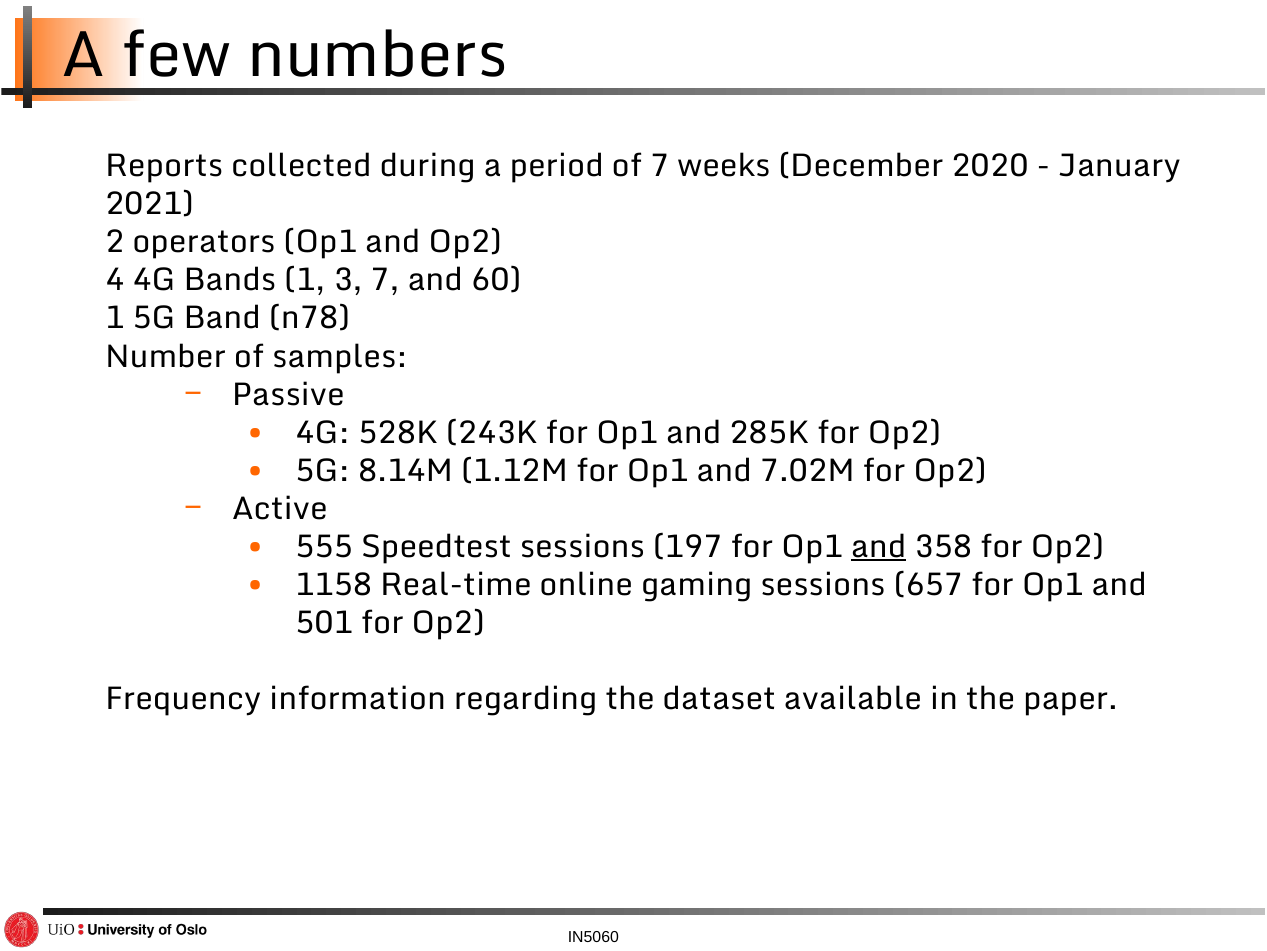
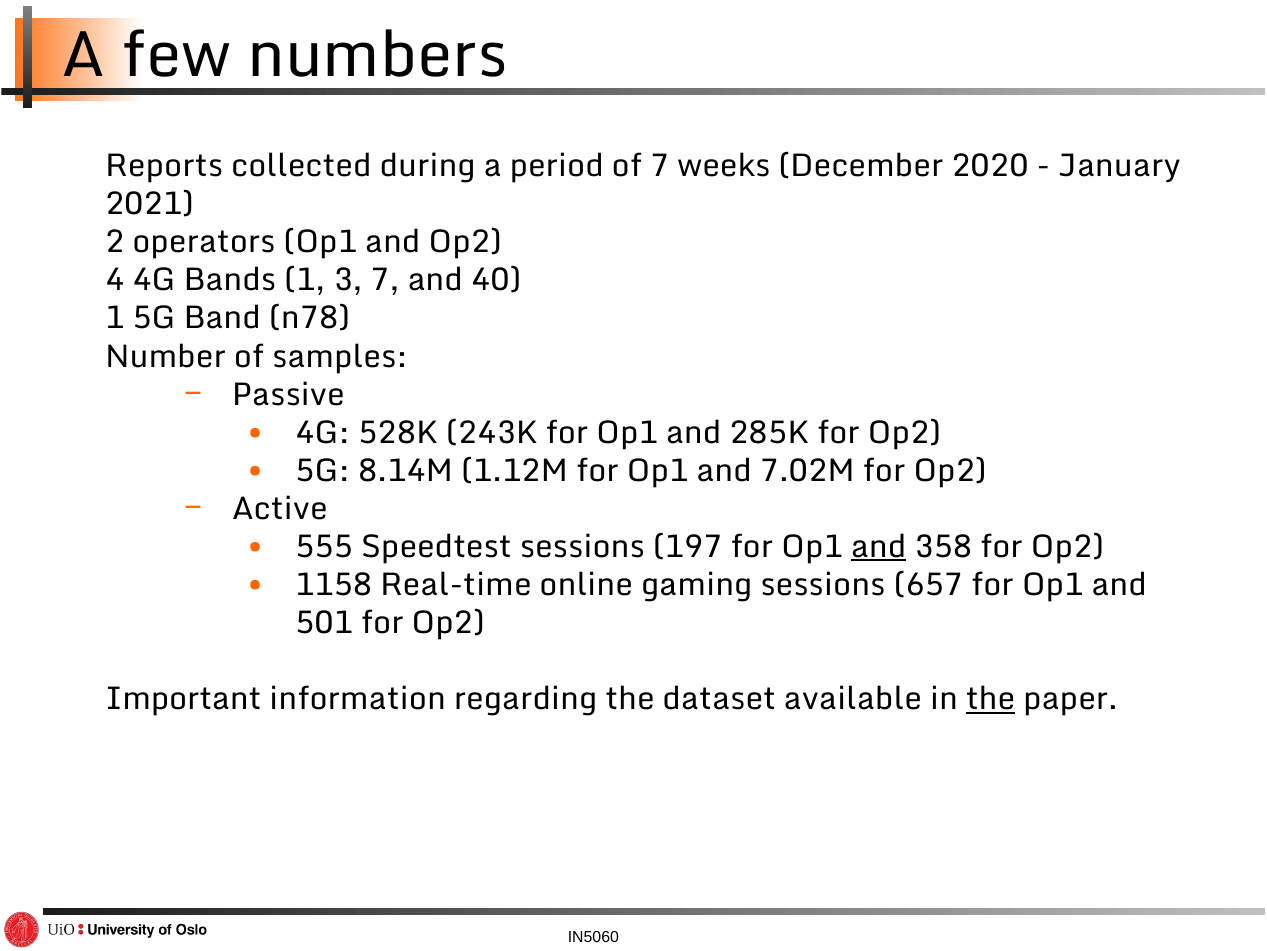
60: 60 -> 40
Frequency: Frequency -> Important
the at (991, 698) underline: none -> present
